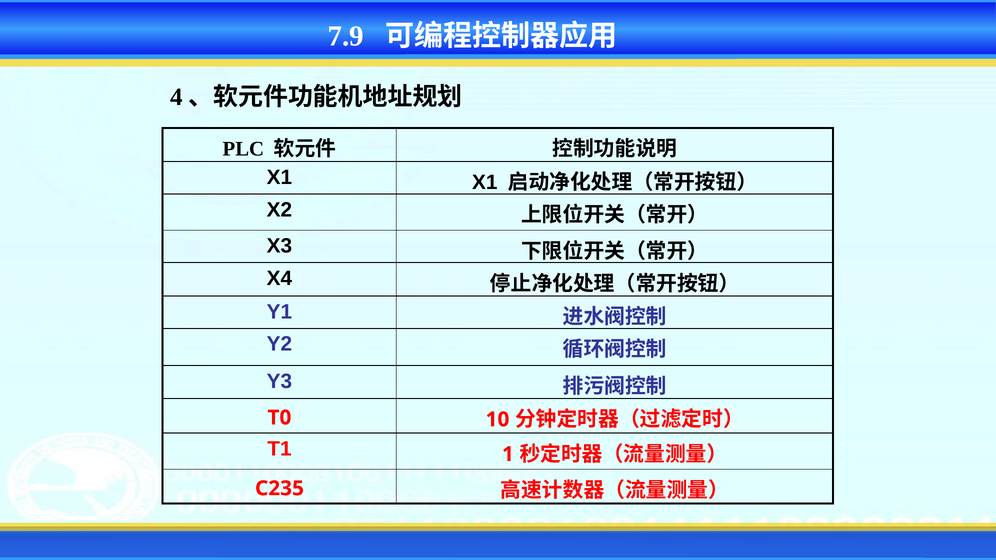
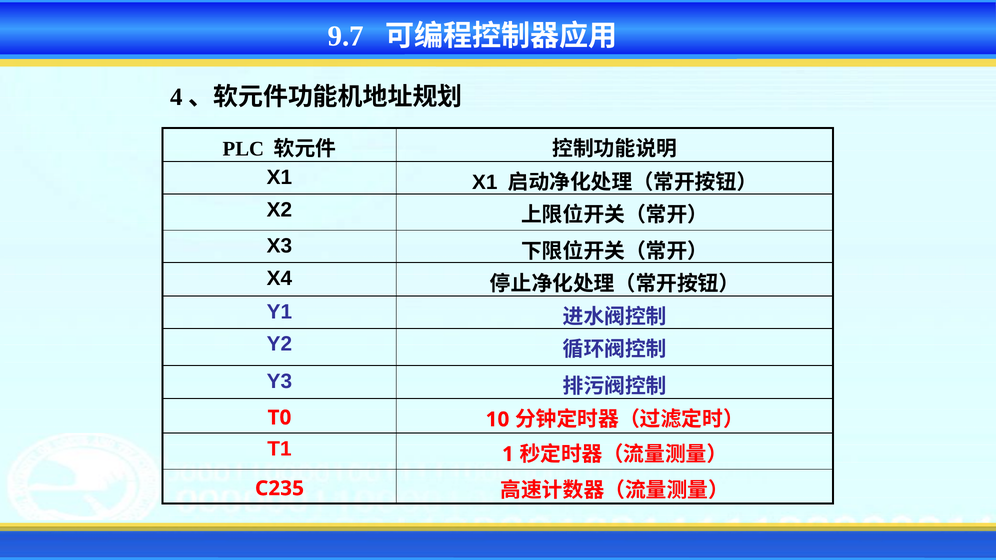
7.9: 7.9 -> 9.7
